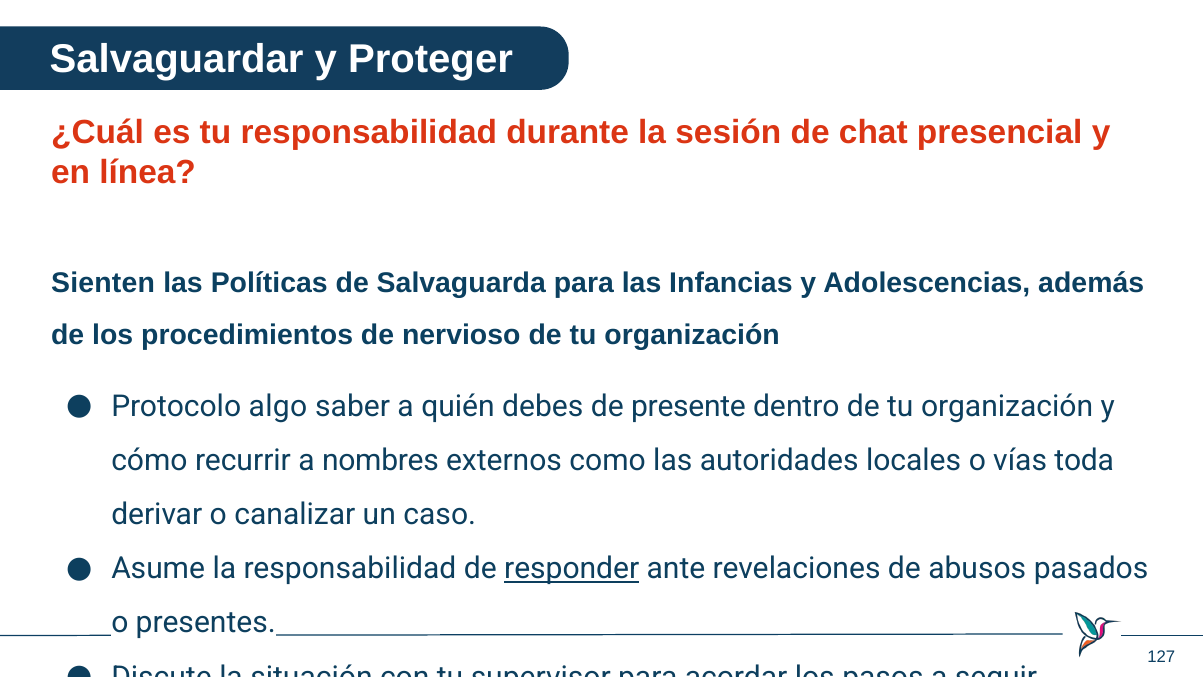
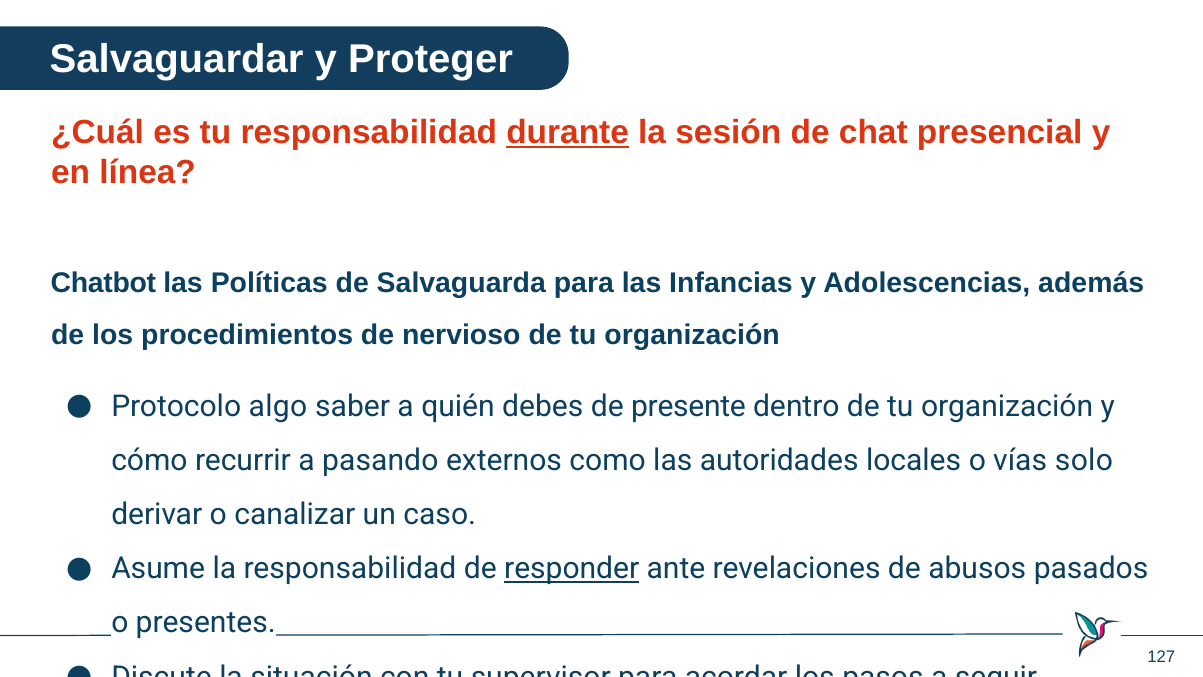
durante underline: none -> present
Sienten: Sienten -> Chatbot
nombres: nombres -> pasando
vías toda: toda -> solo
